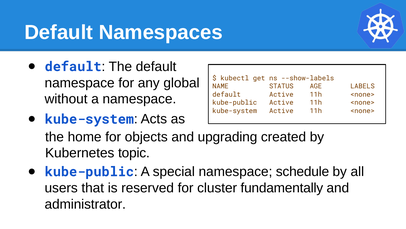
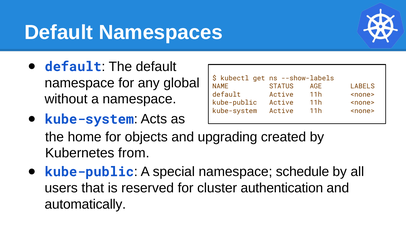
topic: topic -> from
fundamentally: fundamentally -> authentication
administrator: administrator -> automatically
